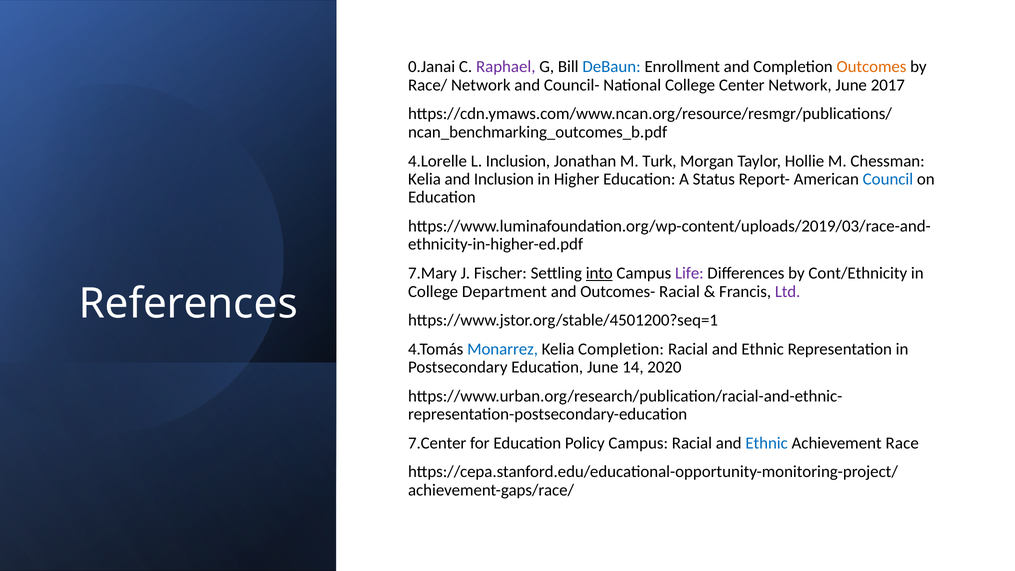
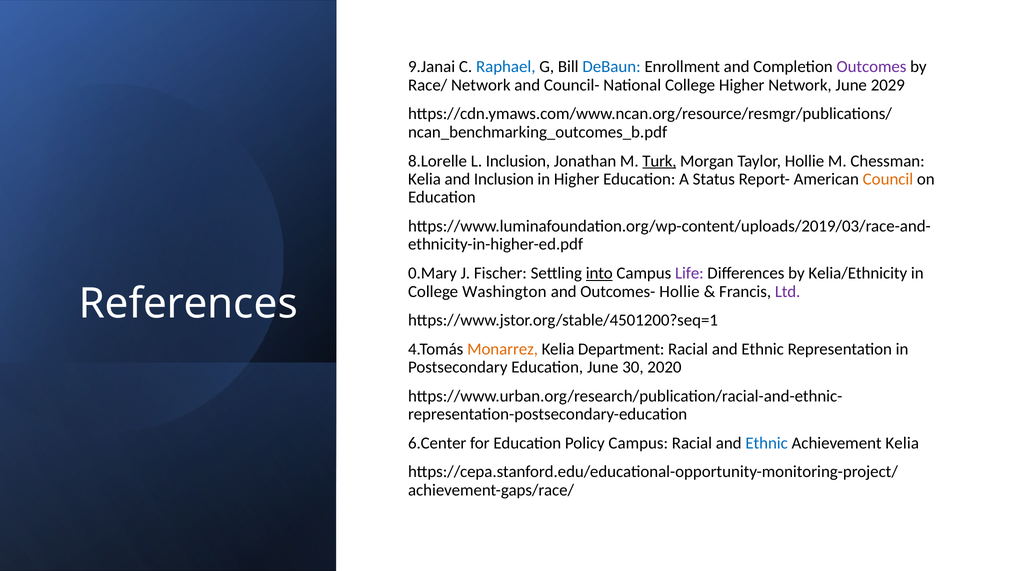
0.Janai: 0.Janai -> 9.Janai
Raphael colour: purple -> blue
Outcomes colour: orange -> purple
College Center: Center -> Higher
2017: 2017 -> 2029
4.Lorelle: 4.Lorelle -> 8.Lorelle
Turk underline: none -> present
Council colour: blue -> orange
7.Mary: 7.Mary -> 0.Mary
Cont/Ethnicity: Cont/Ethnicity -> Kelia/Ethnicity
Department: Department -> Washington
Outcomes- Racial: Racial -> Hollie
Monarrez colour: blue -> orange
Kelia Completion: Completion -> Department
14: 14 -> 30
7.Center: 7.Center -> 6.Center
Achievement Race: Race -> Kelia
